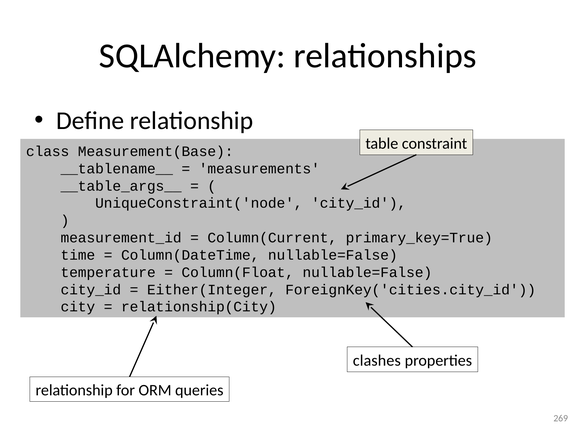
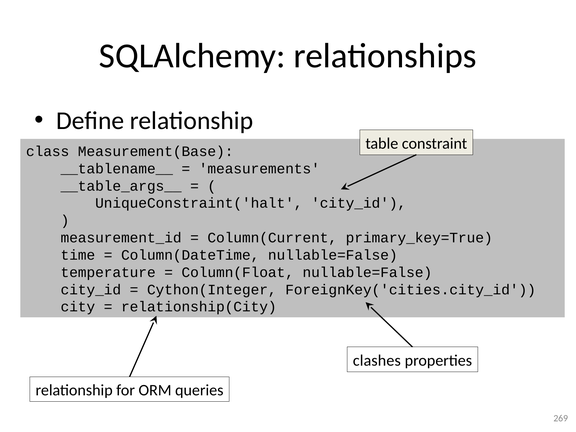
UniqueConstraint('node: UniqueConstraint('node -> UniqueConstraint('halt
Either(Integer: Either(Integer -> Cython(Integer
